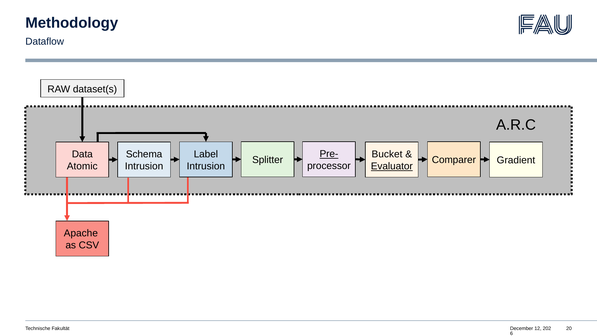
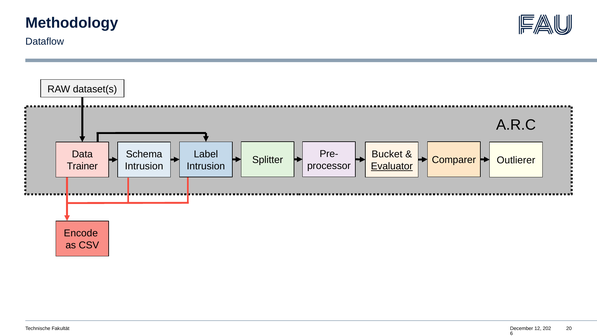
Pre- underline: present -> none
Gradient: Gradient -> Outlierer
Atomic: Atomic -> Trainer
Apache: Apache -> Encode
